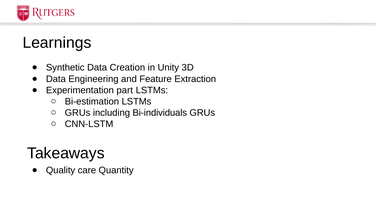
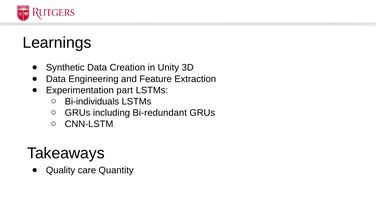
Bi-estimation: Bi-estimation -> Bi-individuals
Bi-individuals: Bi-individuals -> Bi-redundant
